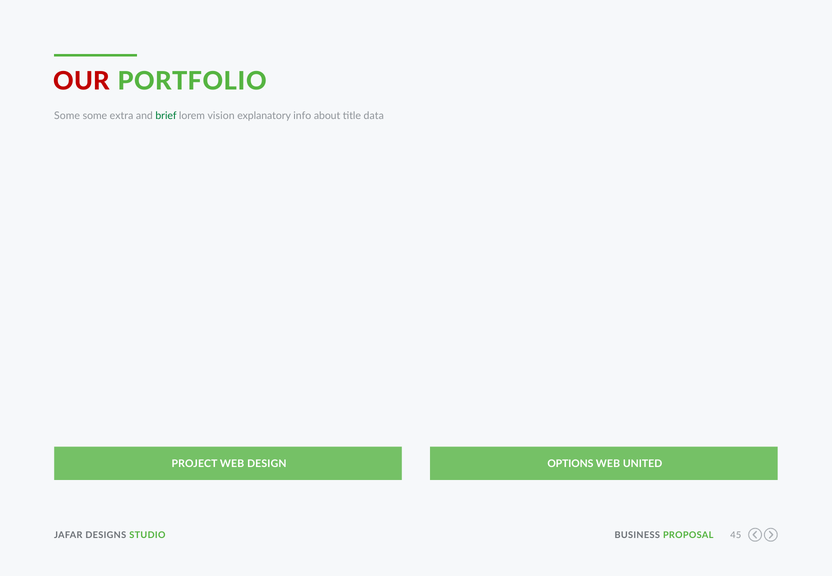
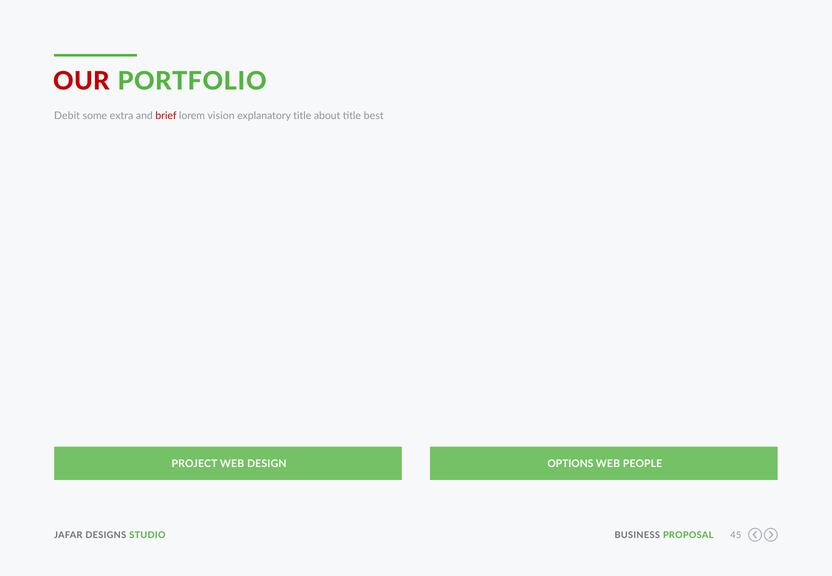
Some at (67, 116): Some -> Debit
brief colour: green -> red
explanatory info: info -> title
data: data -> best
UNITED: UNITED -> PEOPLE
